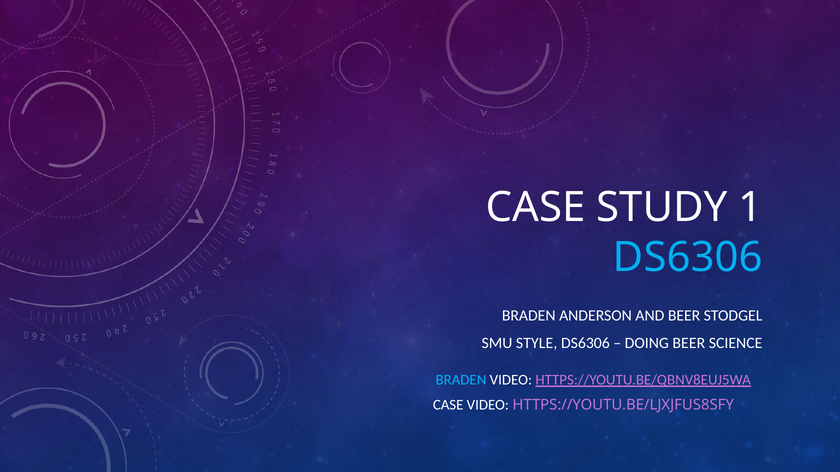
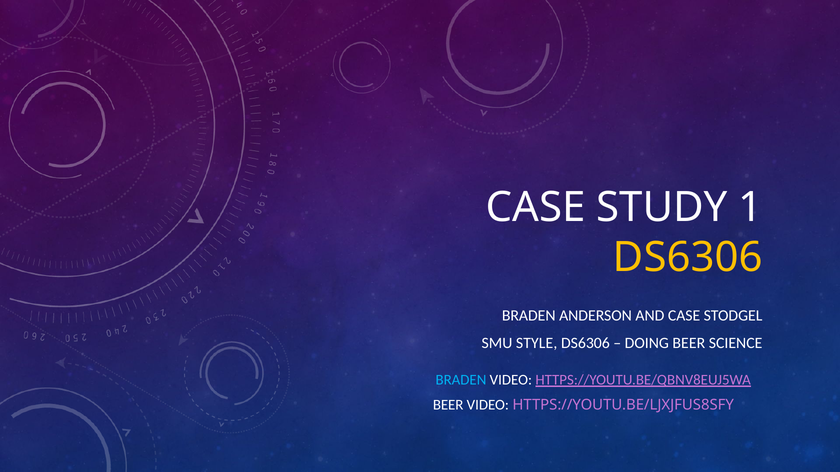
DS6306 at (688, 258) colour: light blue -> yellow
AND BEER: BEER -> CASE
CASE at (448, 405): CASE -> BEER
